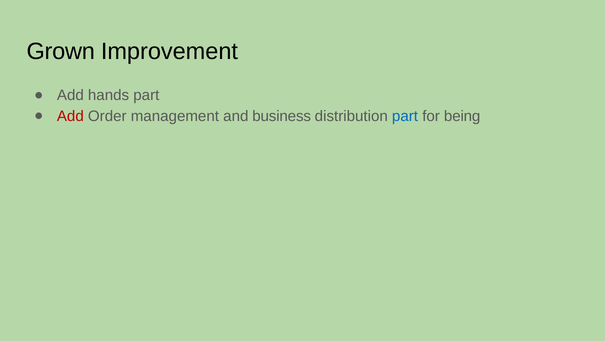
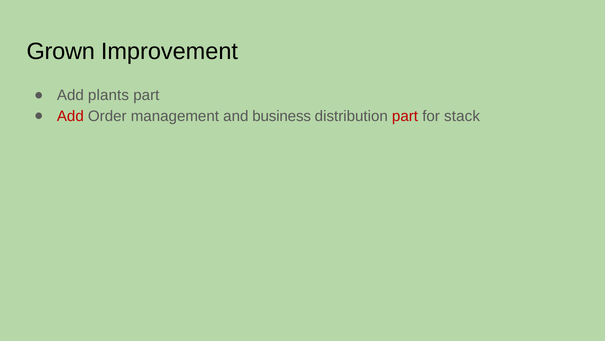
hands: hands -> plants
part at (405, 116) colour: blue -> red
being: being -> stack
